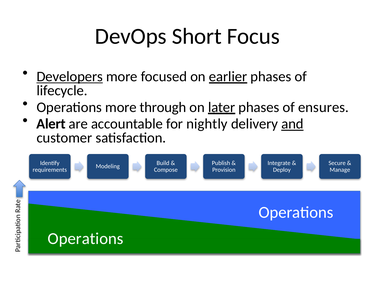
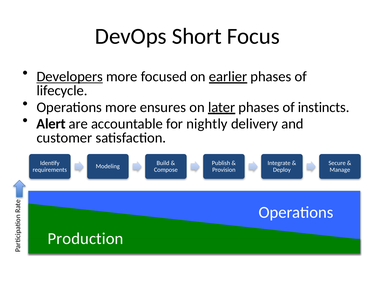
through: through -> ensures
ensures: ensures -> instincts
and underline: present -> none
Operations at (86, 239): Operations -> Production
